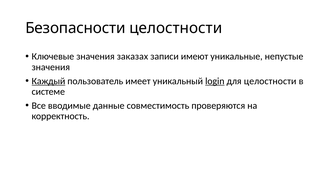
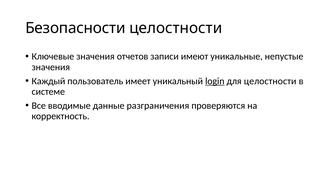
заказах: заказах -> отчетов
Каждый underline: present -> none
совместимость: совместимость -> разграничения
